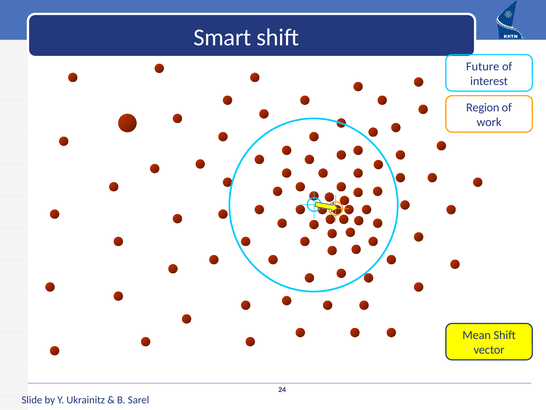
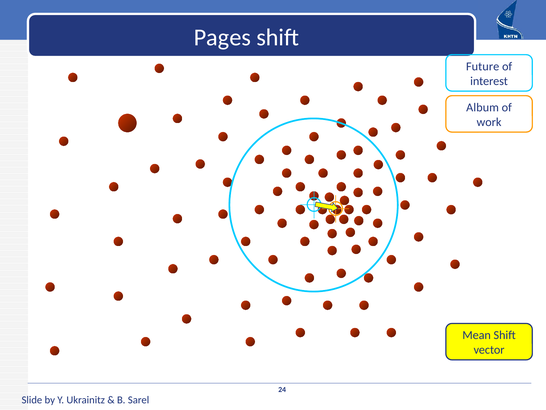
Smart: Smart -> Pages
Region: Region -> Album
